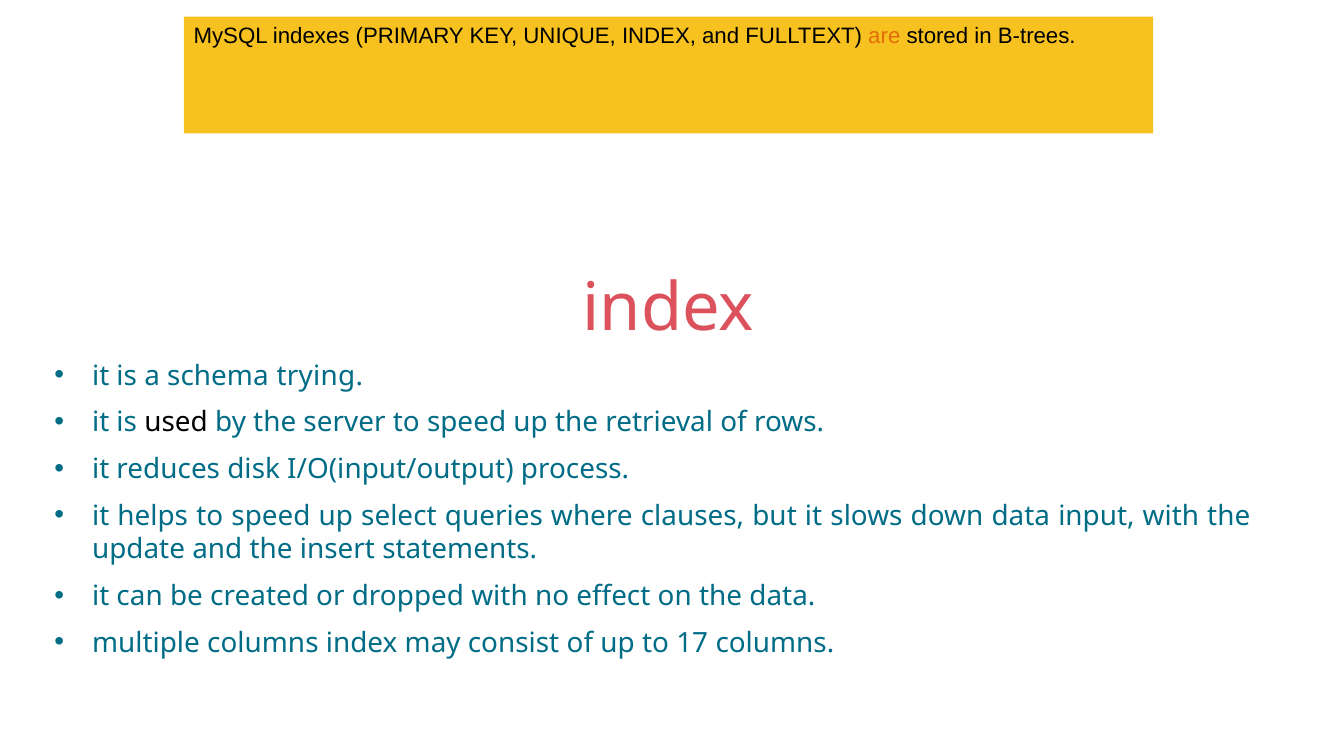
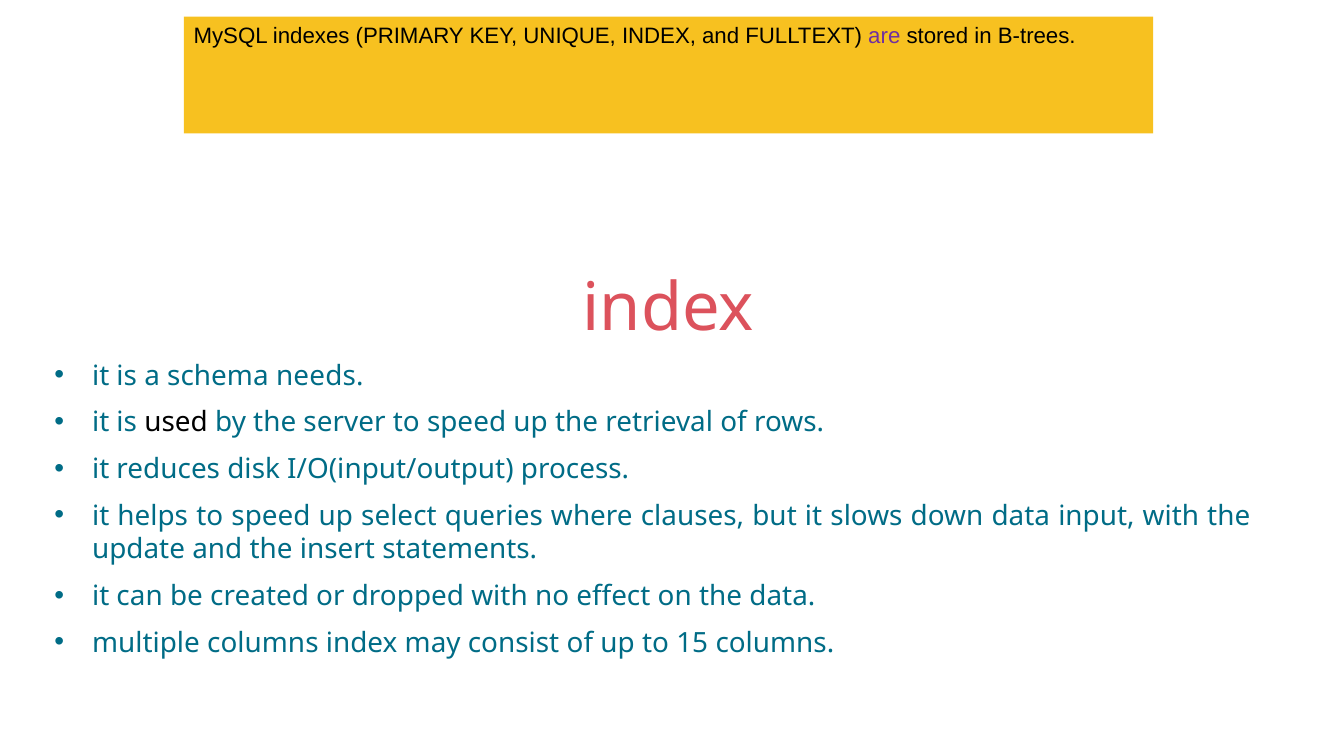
are at (884, 37) colour: orange -> purple
trying: trying -> needs
17: 17 -> 15
